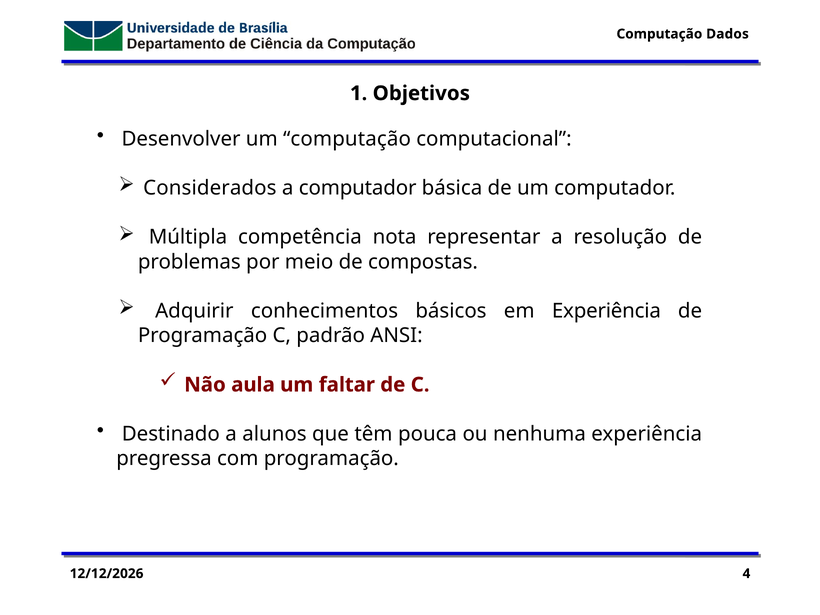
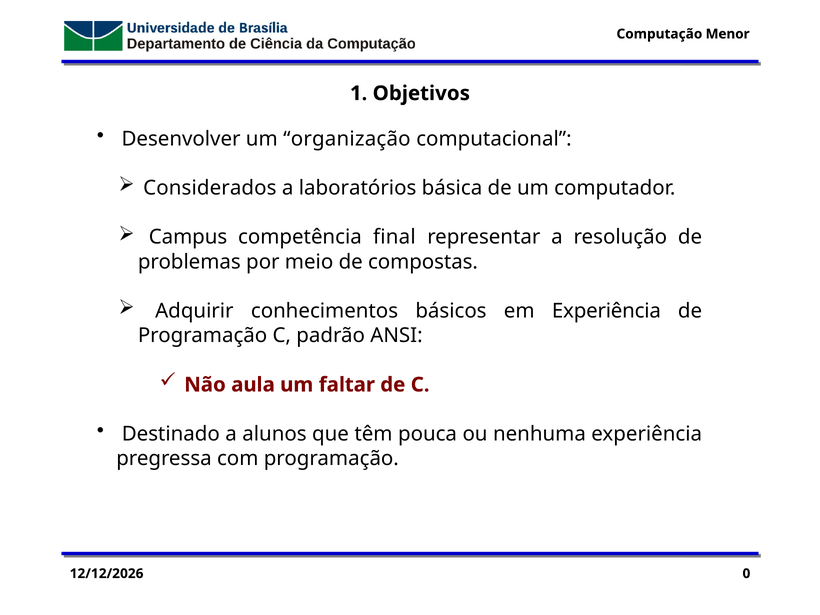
Dados: Dados -> Menor
um computação: computação -> organização
a computador: computador -> laboratórios
Múltipla: Múltipla -> Campus
nota: nota -> final
4: 4 -> 0
